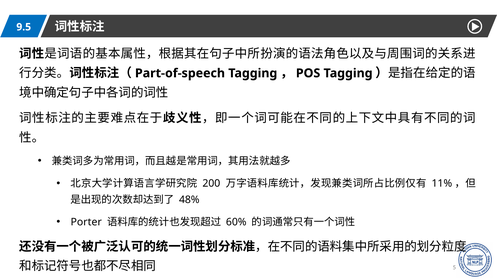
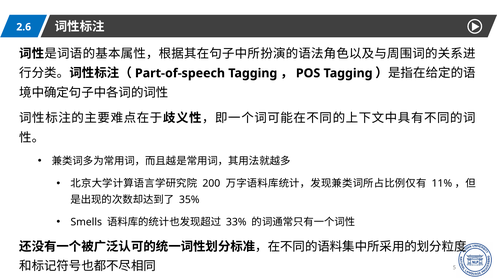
9.5: 9.5 -> 2.6
48%: 48% -> 35%
Porter: Porter -> Smells
60%: 60% -> 33%
